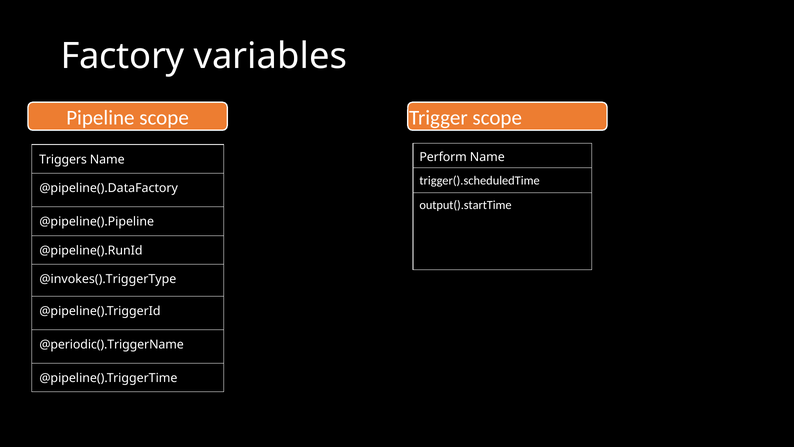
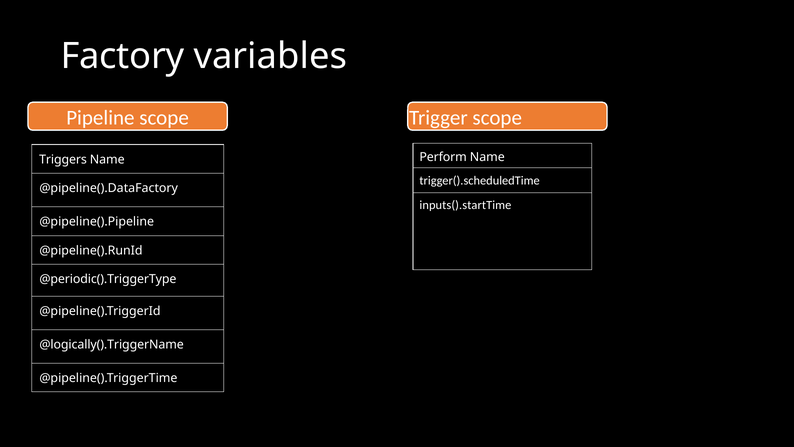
output().startTime: output().startTime -> inputs().startTime
@invokes().TriggerType: @invokes().TriggerType -> @periodic().TriggerType
@periodic().TriggerName: @periodic().TriggerName -> @logically().TriggerName
